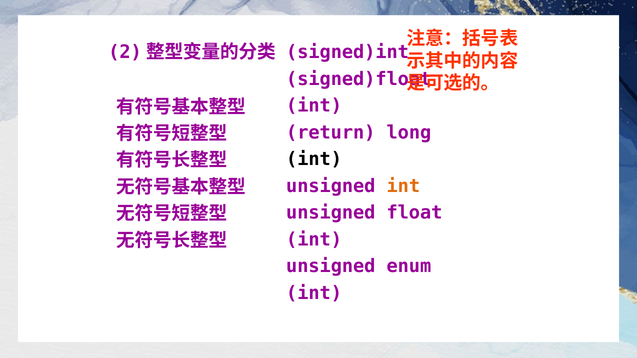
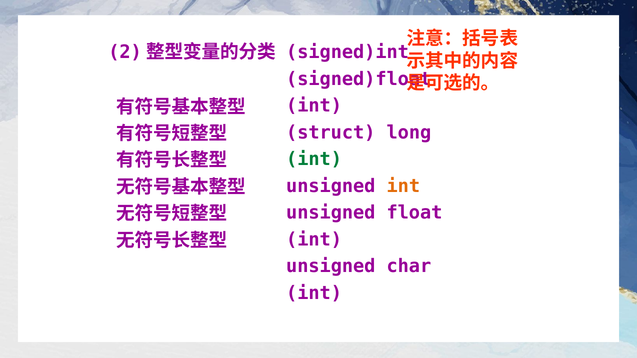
return: return -> struct
int at (314, 159) colour: black -> green
enum: enum -> char
